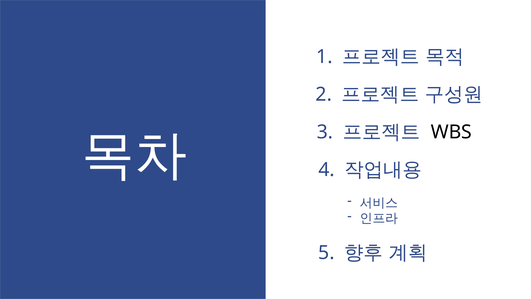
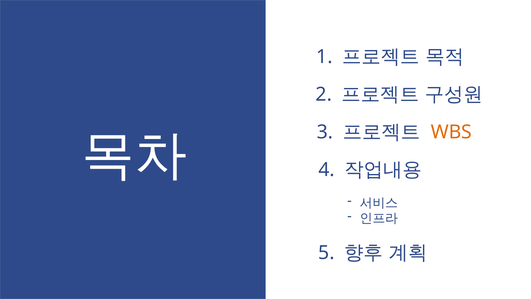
WBS colour: black -> orange
